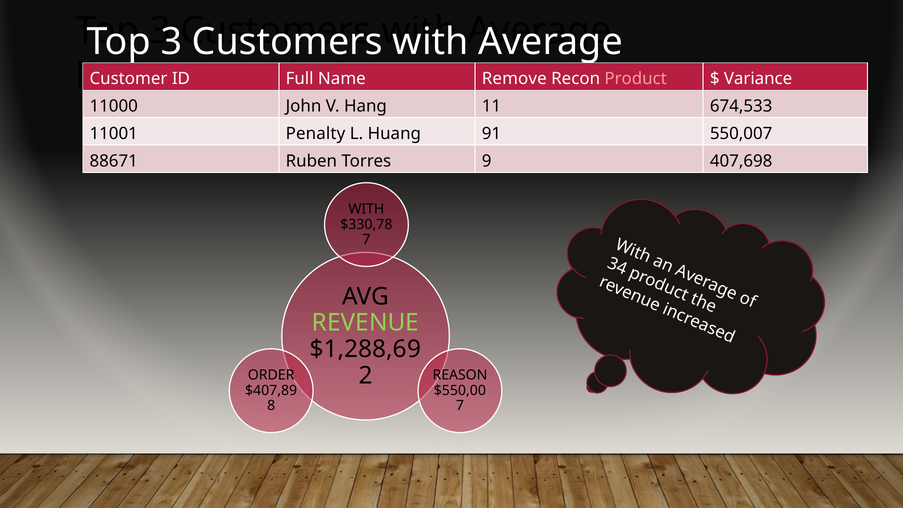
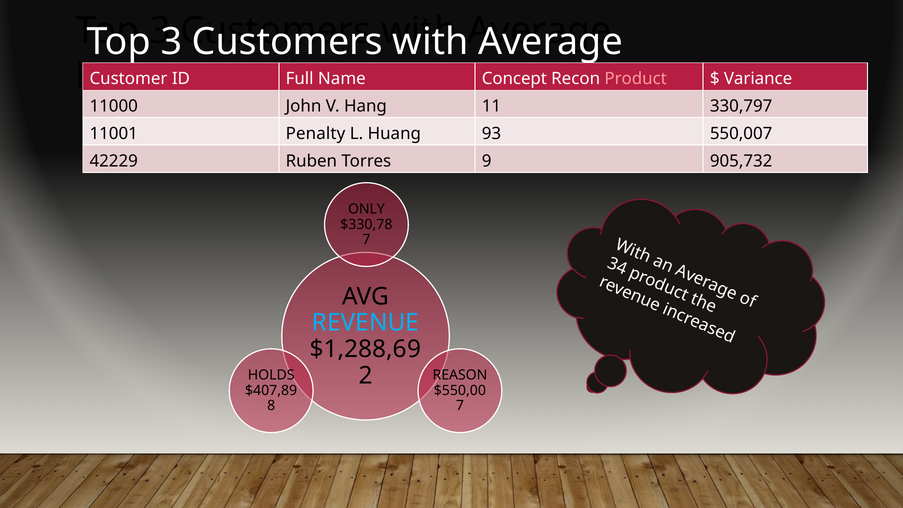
Remove: Remove -> Concept
674,533: 674,533 -> 330,797
91: 91 -> 93
88671: 88671 -> 42229
407,698: 407,698 -> 905,732
WITH at (366, 209): WITH -> ONLY
REVENUE colour: light green -> light blue
ORDER: ORDER -> HOLDS
